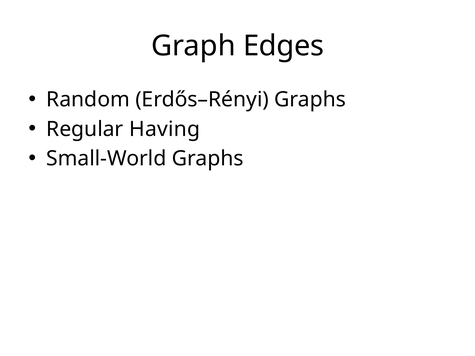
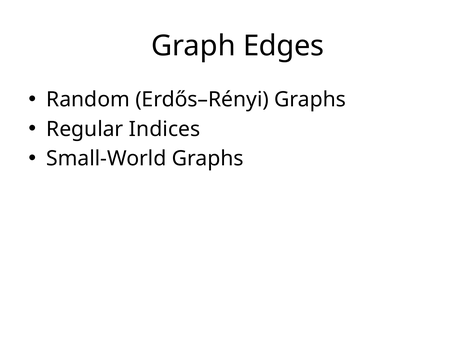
Having: Having -> Indices
